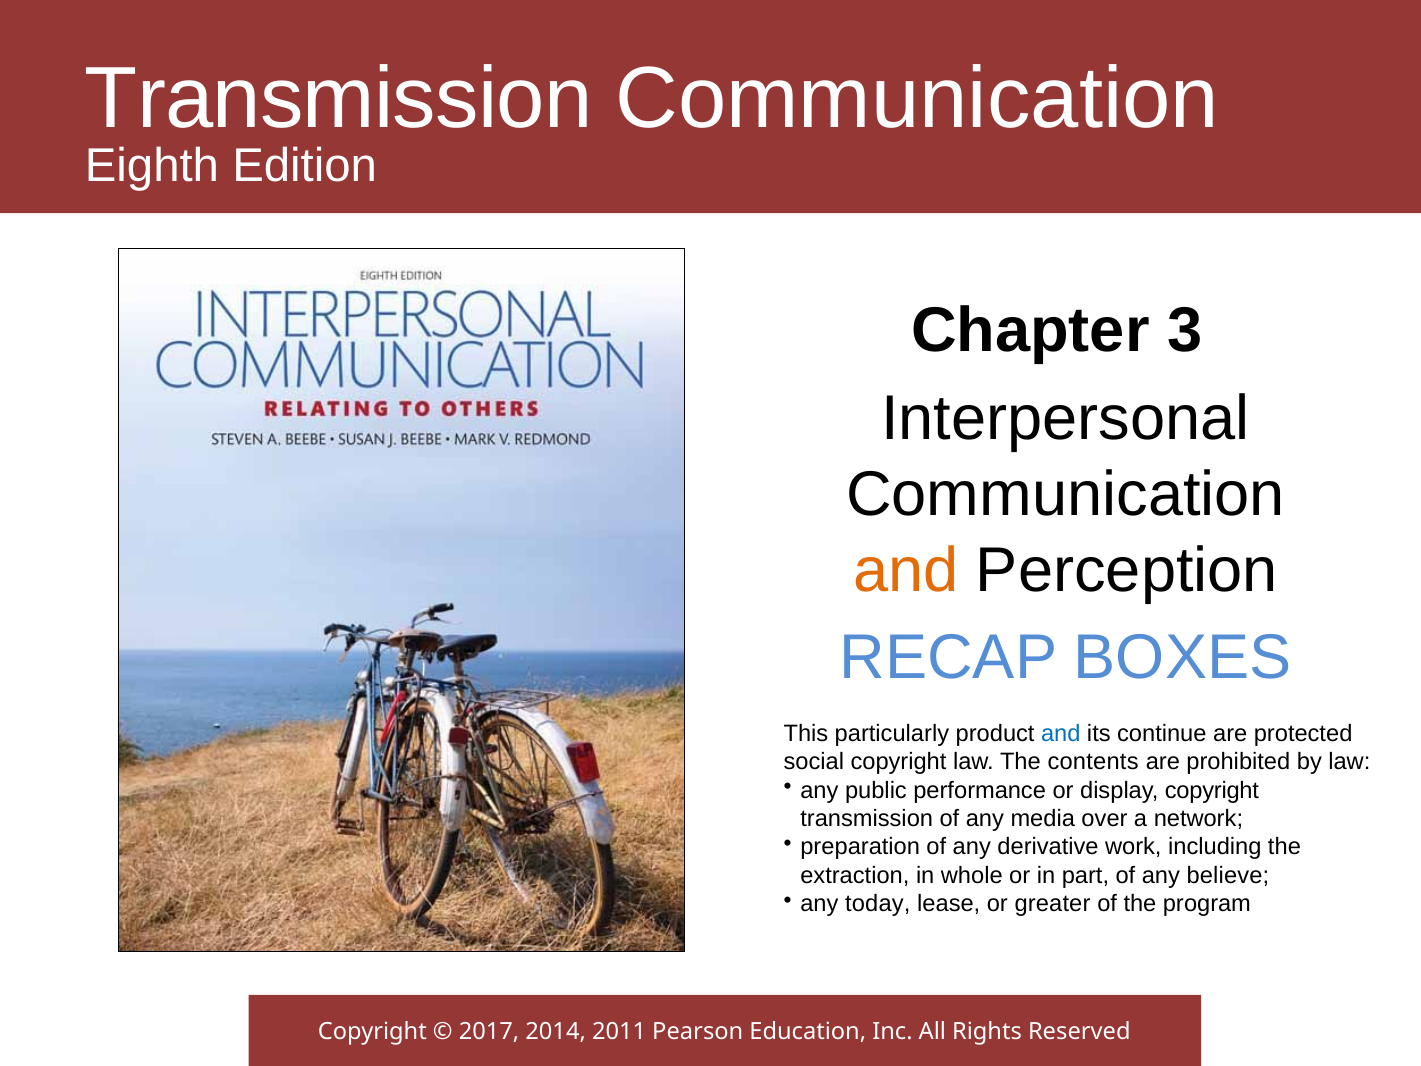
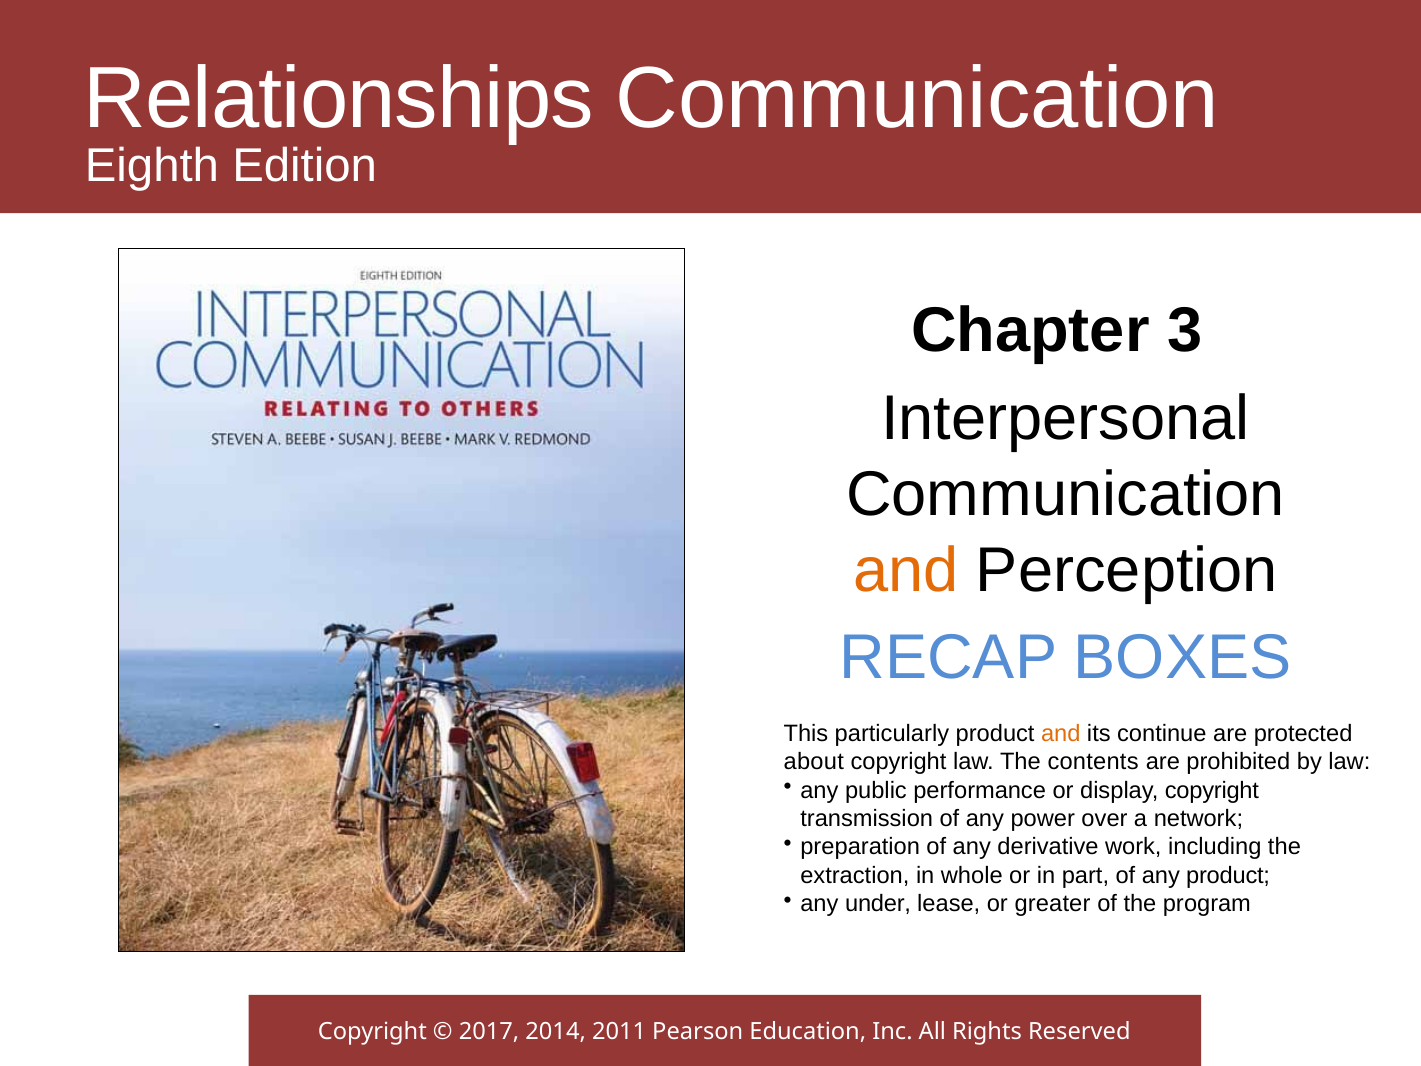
Transmission at (339, 99): Transmission -> Relationships
and at (1061, 733) colour: blue -> orange
social: social -> about
media: media -> power
any believe: believe -> product
today: today -> under
